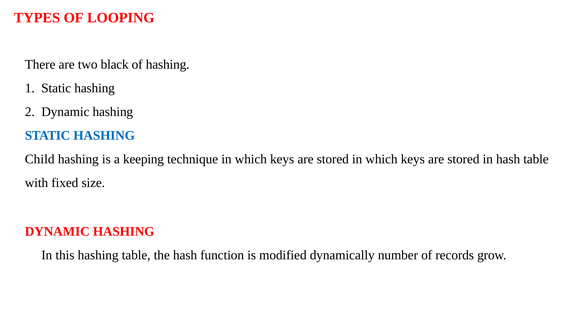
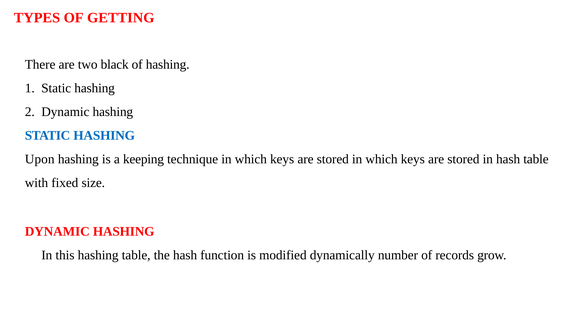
LOOPING: LOOPING -> GETTING
Child: Child -> Upon
